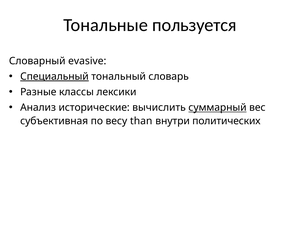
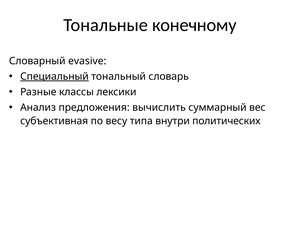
пользуется: пользуется -> конечному
исторические: исторические -> предложения
суммарный underline: present -> none
than: than -> типа
